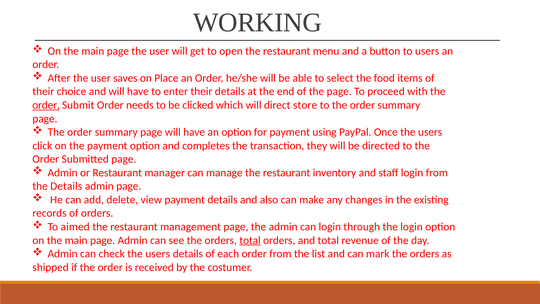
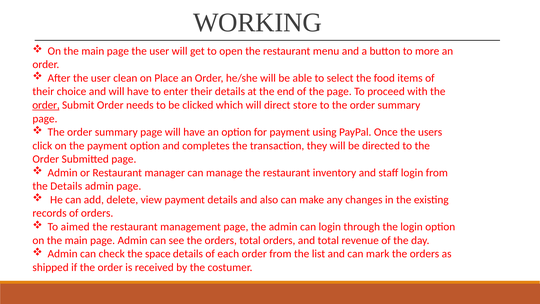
to users: users -> more
saves: saves -> clean
total at (250, 240) underline: present -> none
check the users: users -> space
